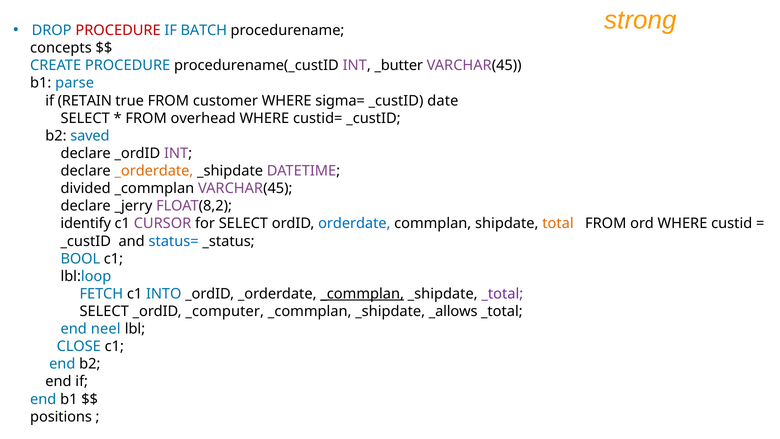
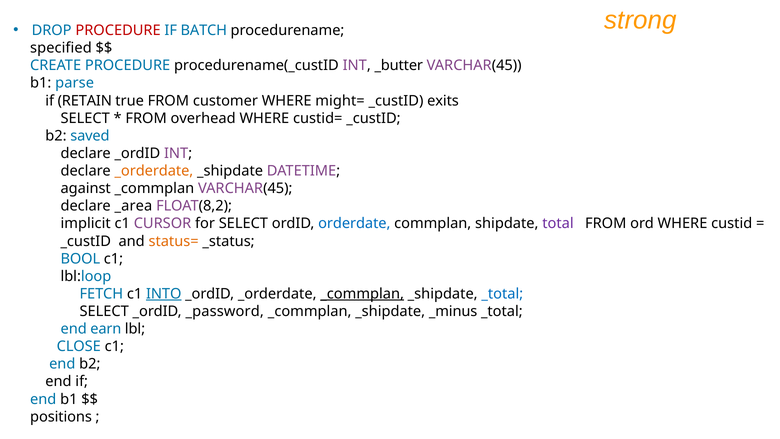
concepts: concepts -> specified
sigma=: sigma= -> might=
date: date -> exits
divided: divided -> against
_jerry: _jerry -> _area
identify: identify -> implicit
total colour: orange -> purple
status= colour: blue -> orange
INTO underline: none -> present
_total at (502, 294) colour: purple -> blue
_computer: _computer -> _password
_allows: _allows -> _minus
neel: neel -> earn
